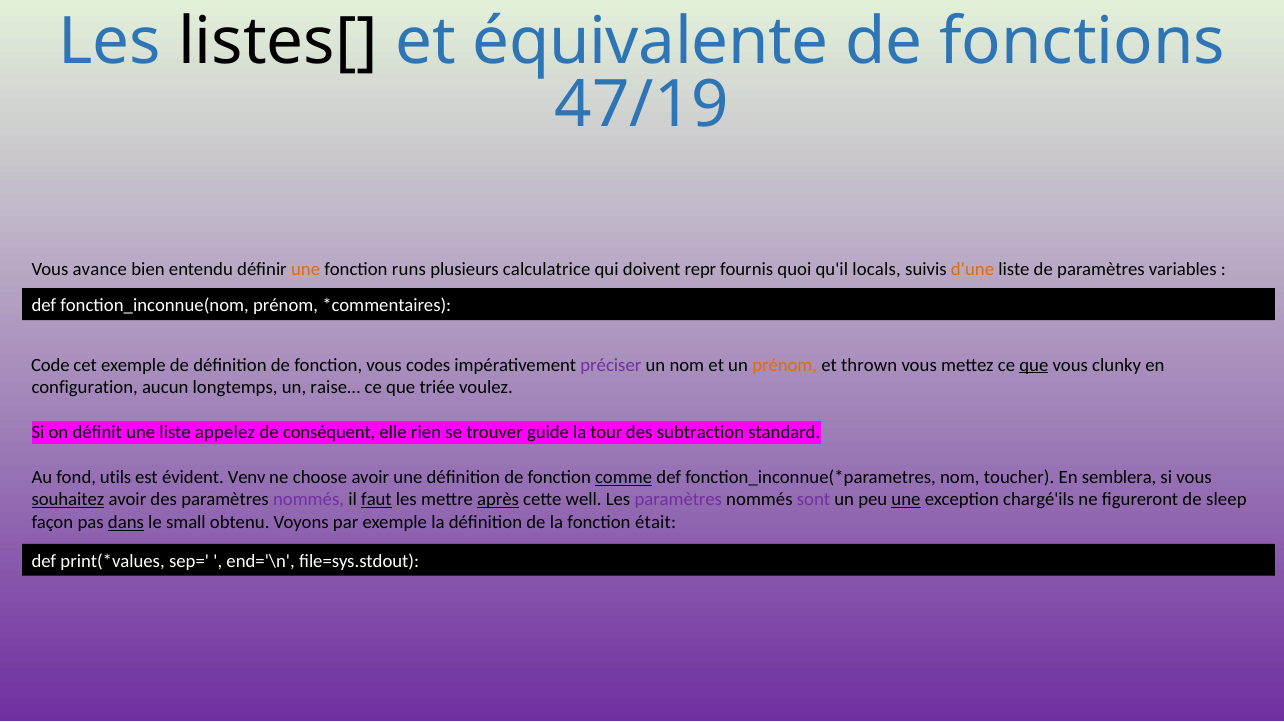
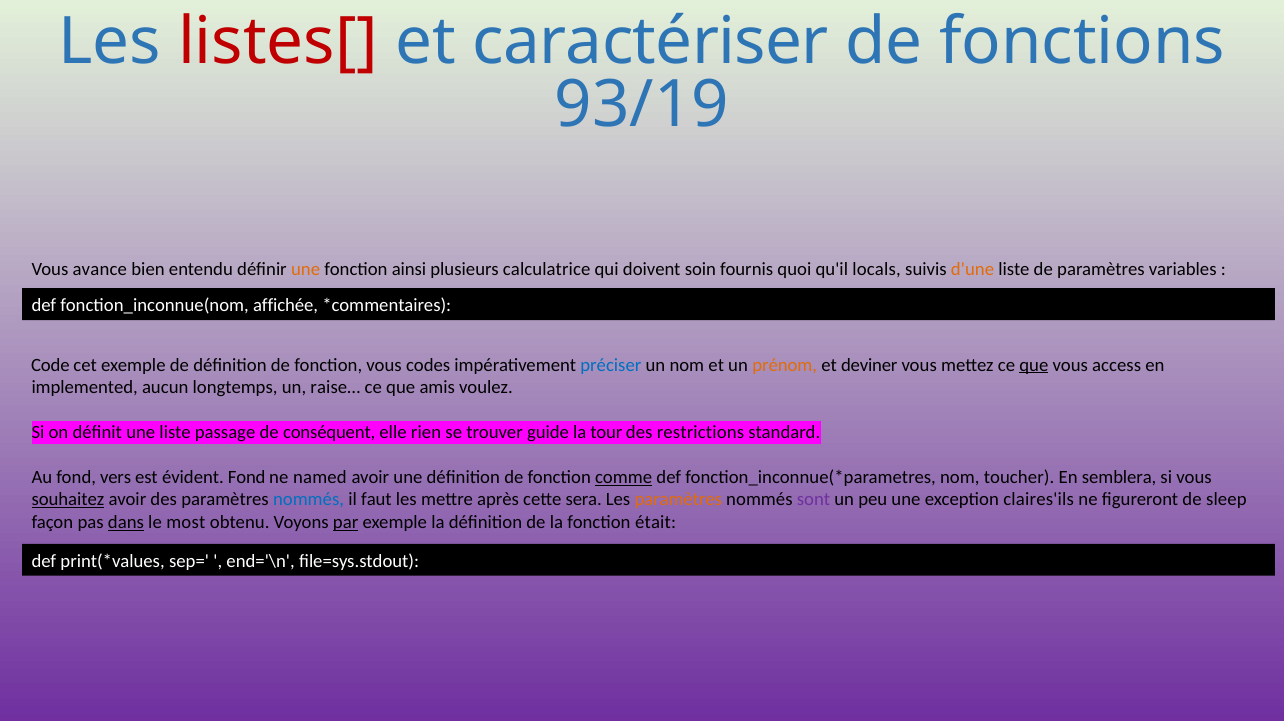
listes[ colour: black -> red
équivalente: équivalente -> caractériser
47/19: 47/19 -> 93/19
runs: runs -> ainsi
repr: repr -> soin
fonction_inconnue(nom prénom: prénom -> affichée
préciser colour: purple -> blue
thrown: thrown -> deviner
clunky: clunky -> access
configuration: configuration -> implemented
triée: triée -> amis
appelez: appelez -> passage
subtraction: subtraction -> restrictions
utils: utils -> vers
évident Venv: Venv -> Fond
choose: choose -> named
nommés at (309, 500) colour: purple -> blue
faut underline: present -> none
après underline: present -> none
well: well -> sera
paramètres at (678, 500) colour: purple -> orange
une at (906, 500) underline: present -> none
chargé'ils: chargé'ils -> claires'ils
small: small -> most
par underline: none -> present
